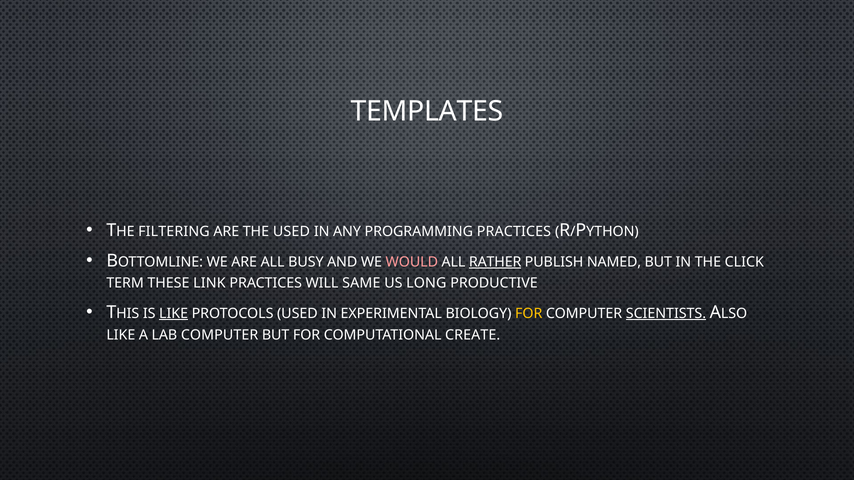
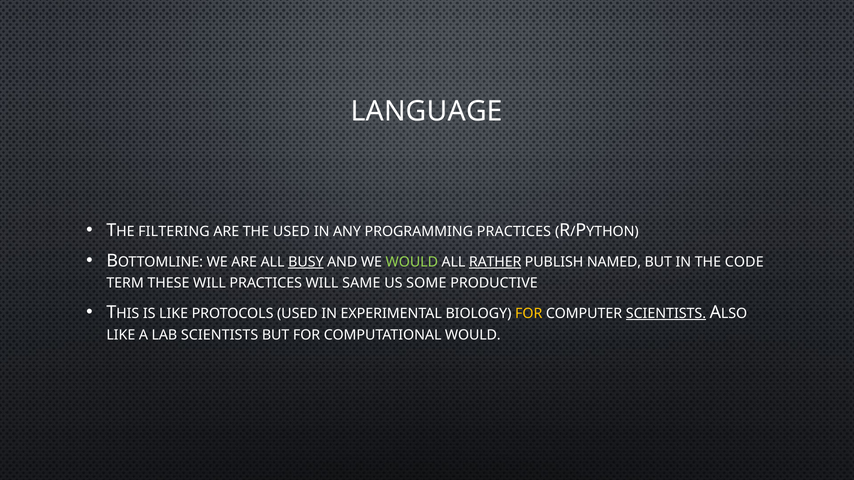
TEMPLATES: TEMPLATES -> LANGUAGE
BUSY underline: none -> present
WOULD at (412, 262) colour: pink -> light green
CLICK: CLICK -> CODE
THESE LINK: LINK -> WILL
LONG: LONG -> SOME
LIKE at (174, 314) underline: present -> none
LAB COMPUTER: COMPUTER -> SCIENTISTS
COMPUTATIONAL CREATE: CREATE -> WOULD
